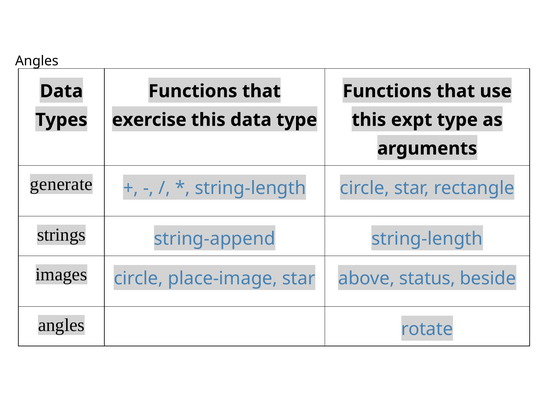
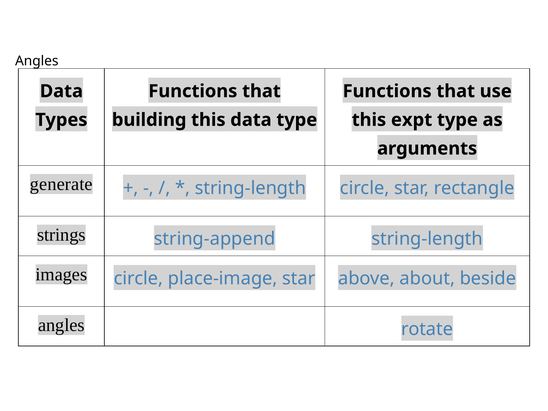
exercise: exercise -> building
status: status -> about
